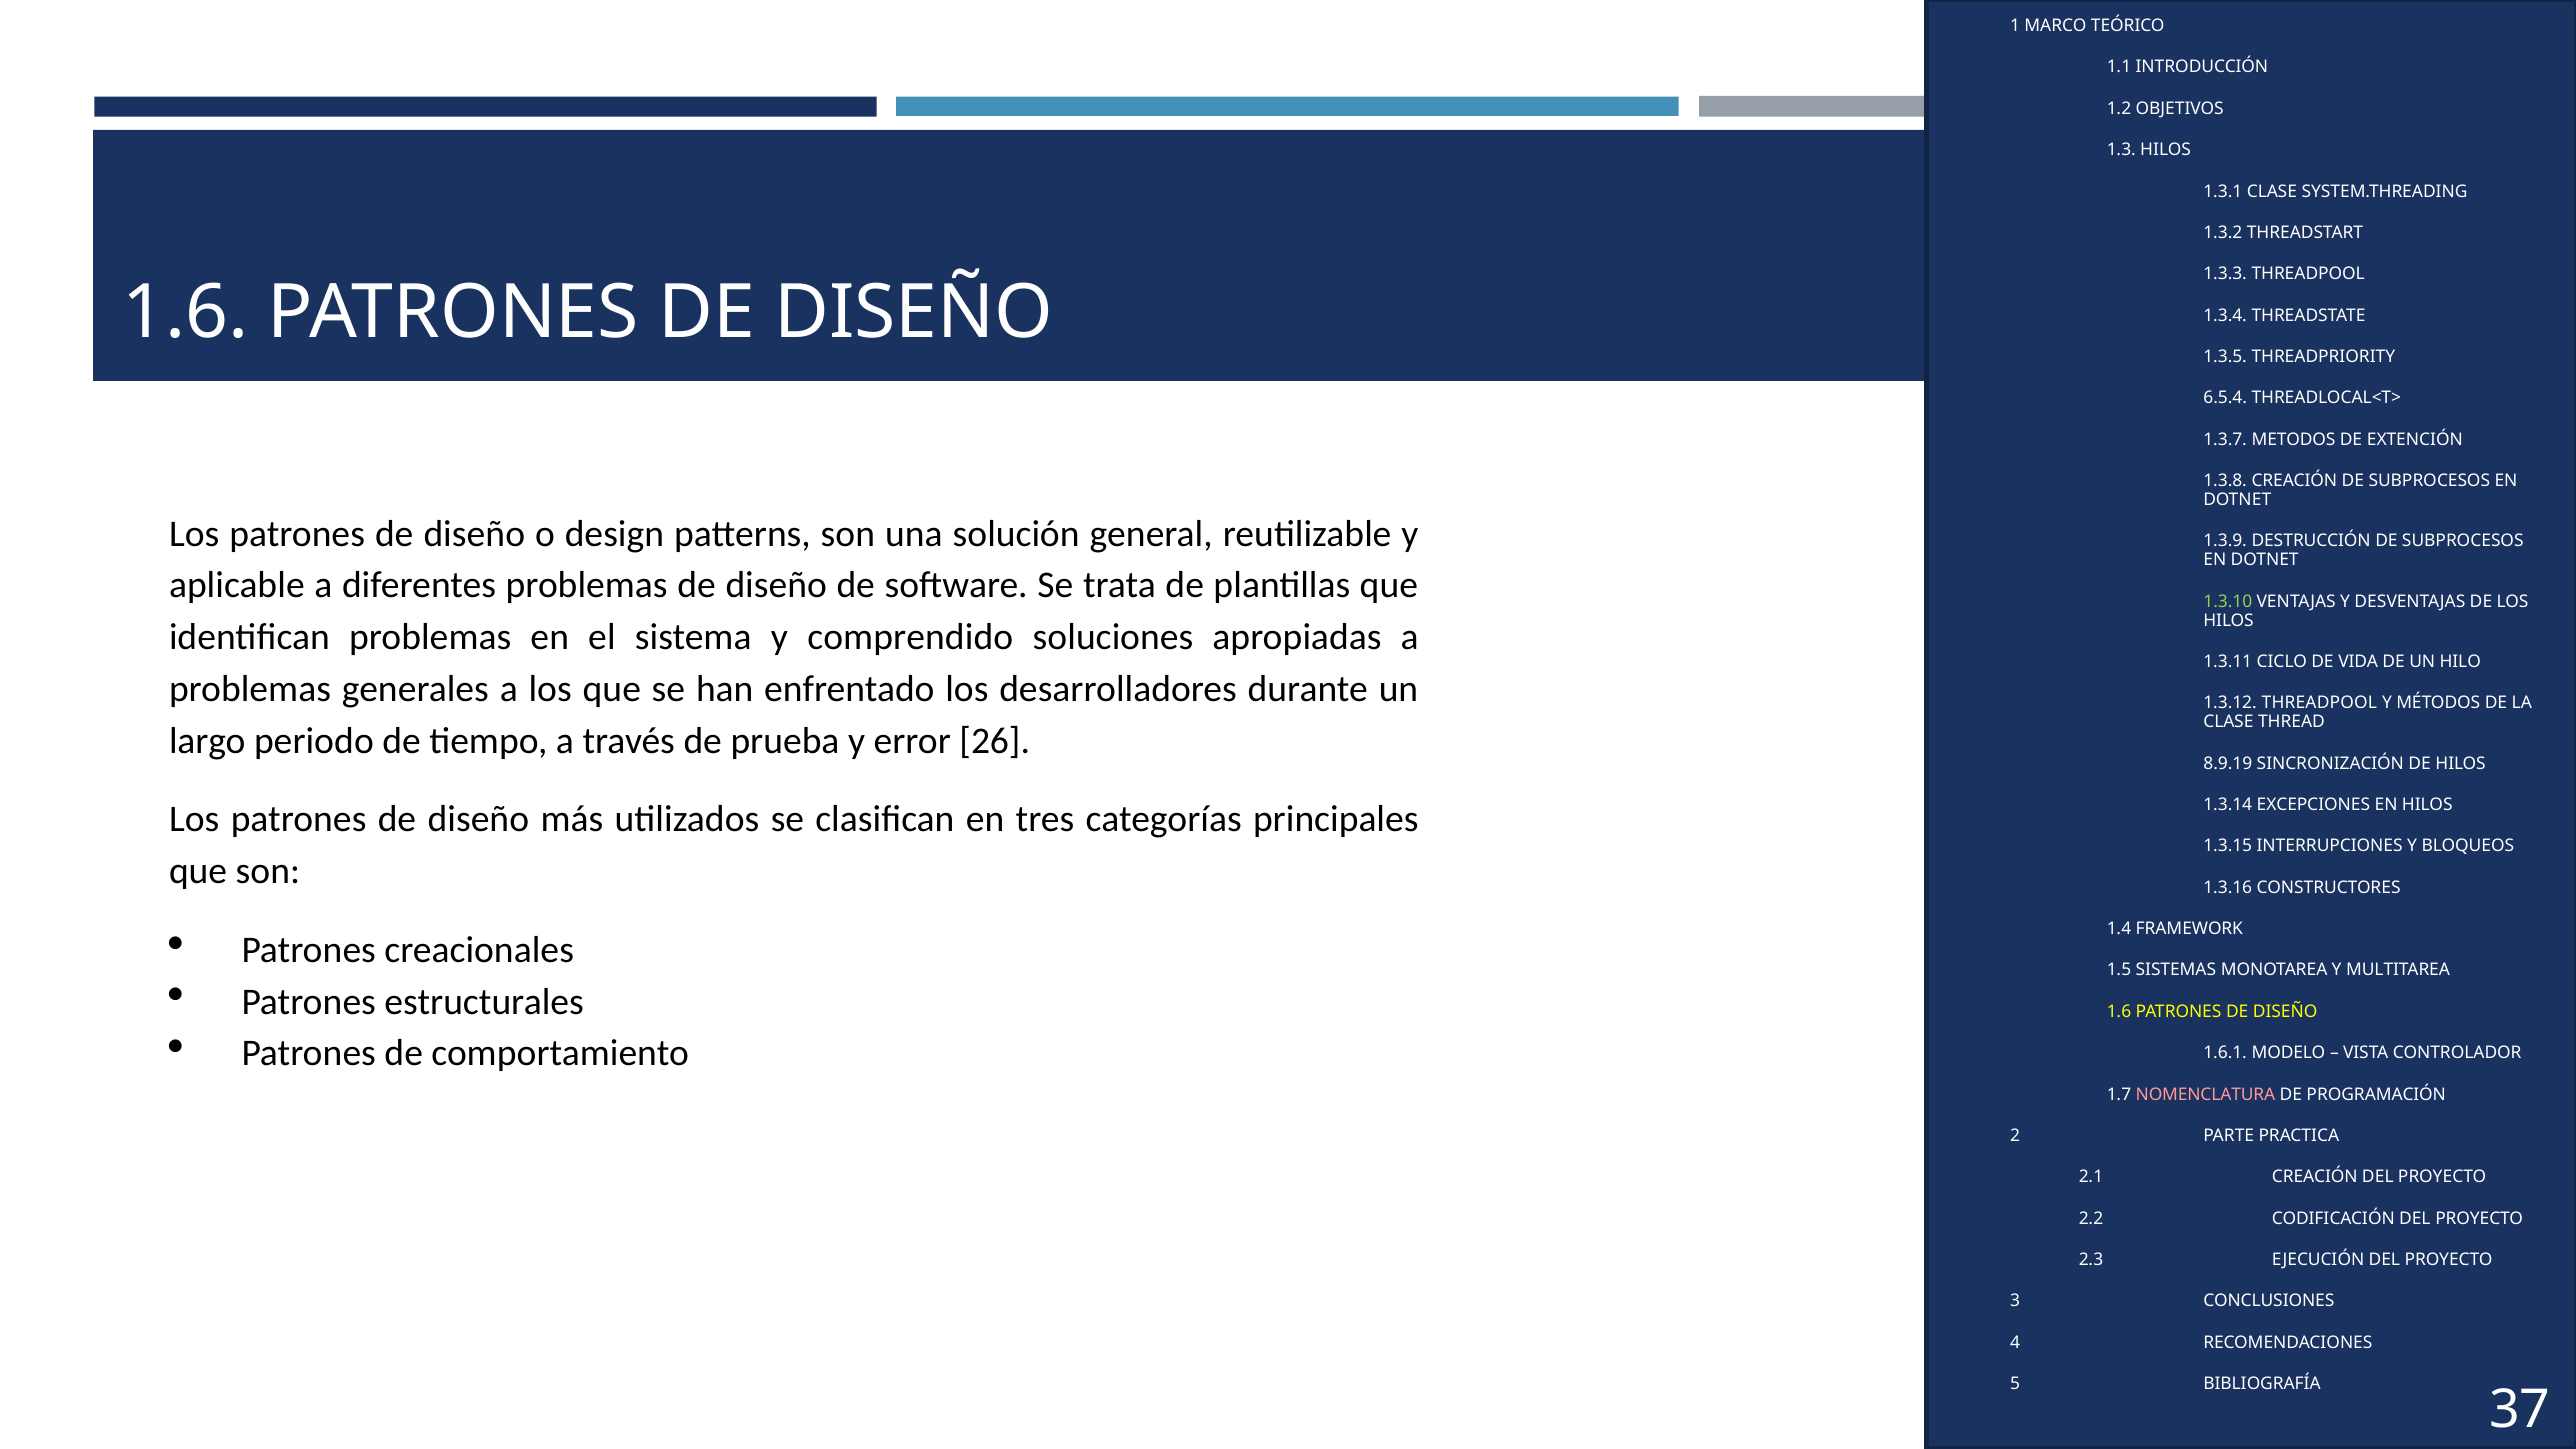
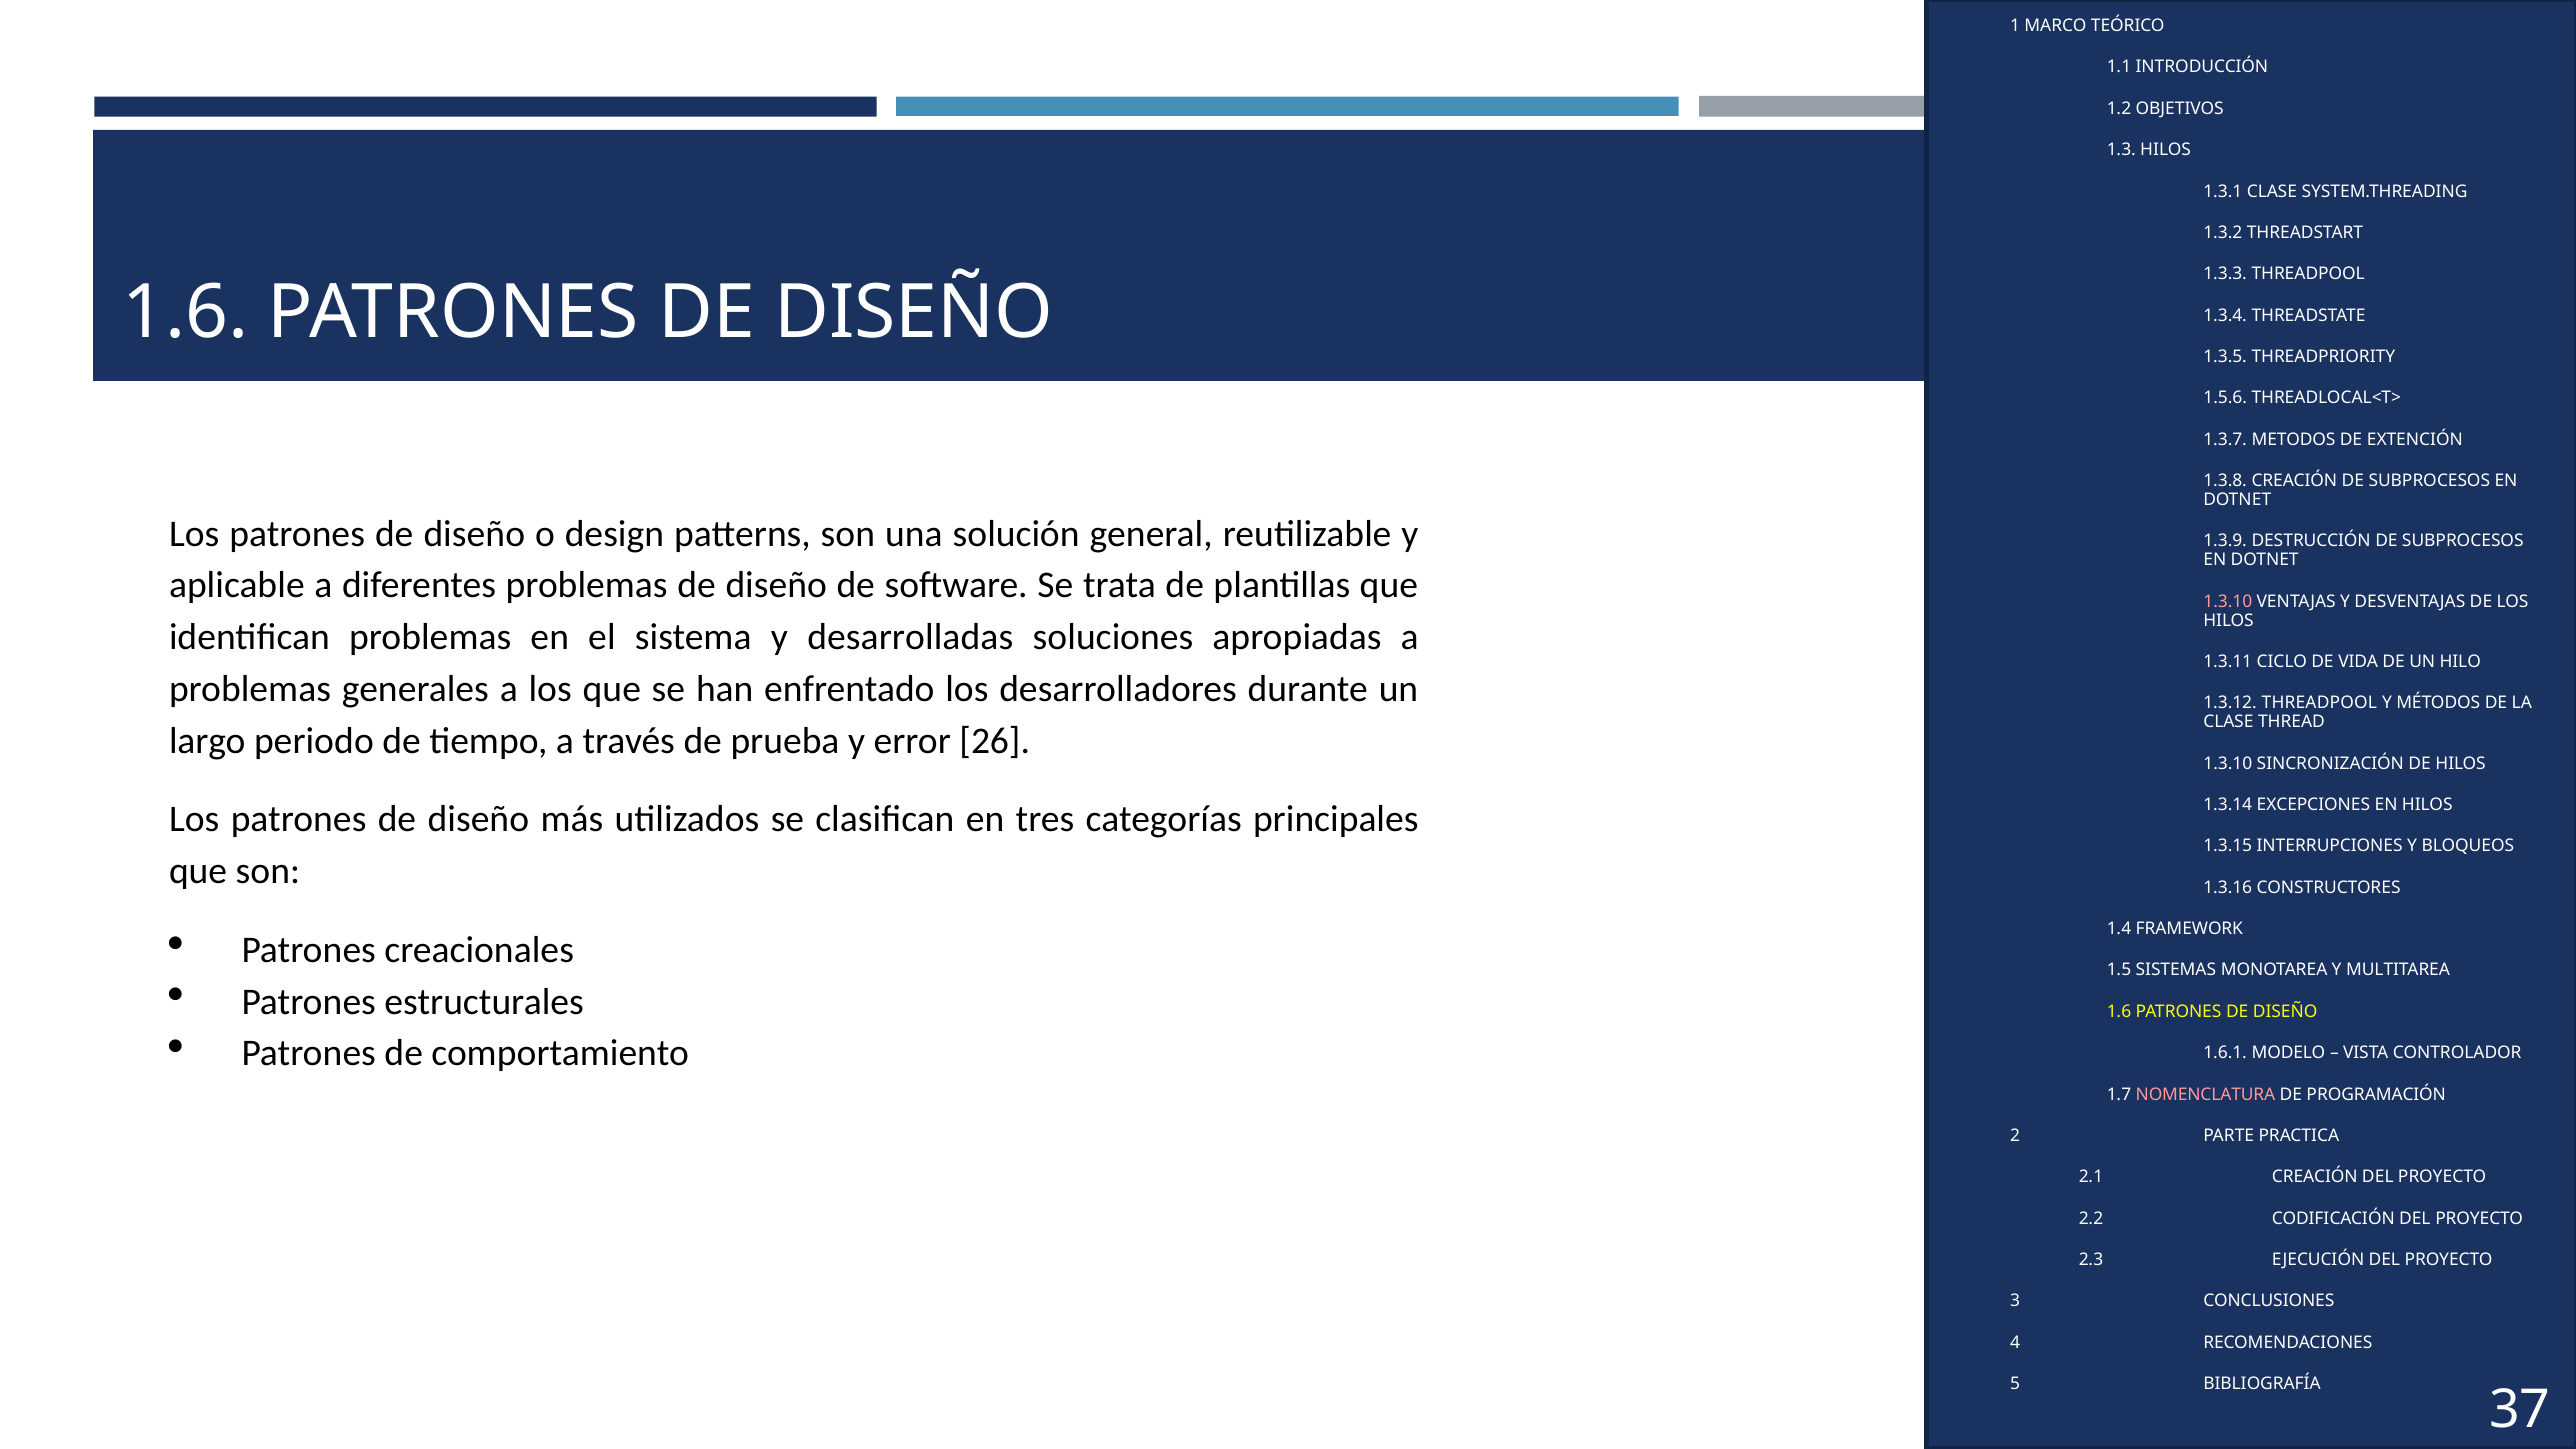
6.5.4: 6.5.4 -> 1.5.6
1.3.10 at (2228, 601) colour: light green -> pink
comprendido: comprendido -> desarrolladas
8.9.19 at (2228, 763): 8.9.19 -> 1.3.10
